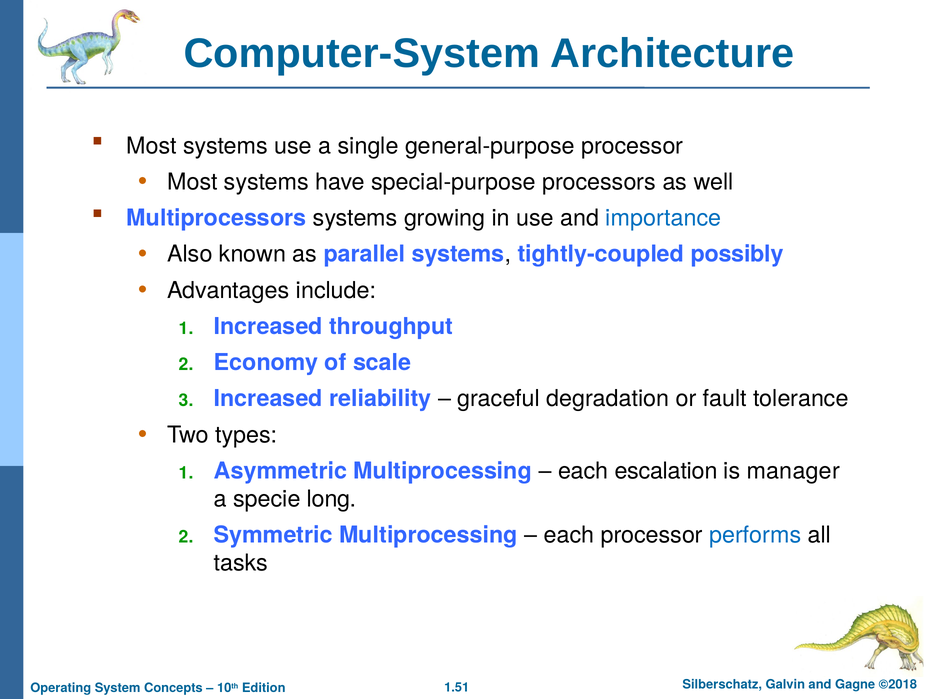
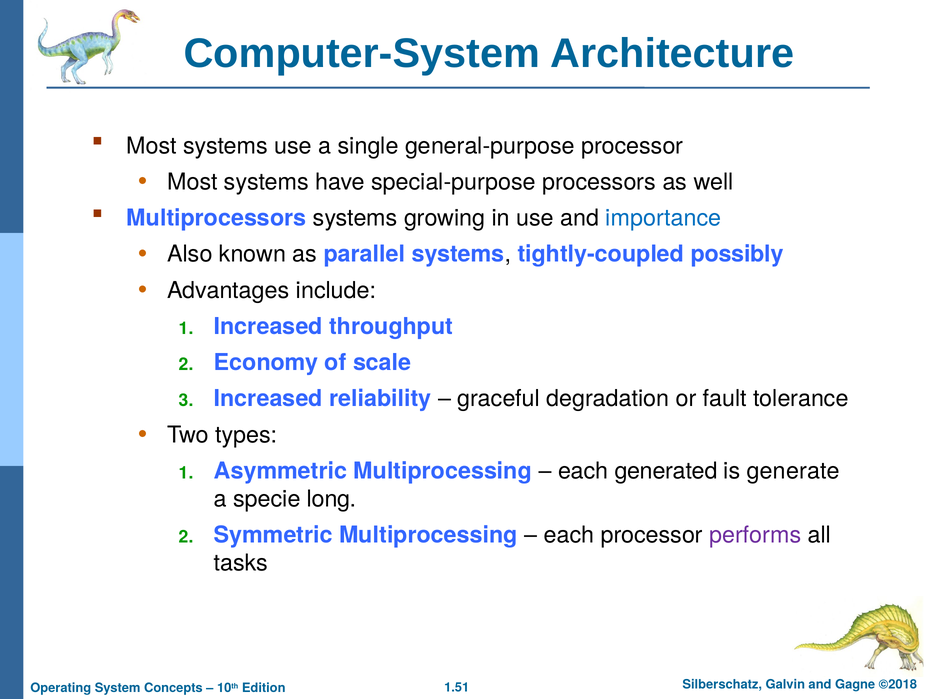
escalation: escalation -> generated
manager: manager -> generate
performs colour: blue -> purple
